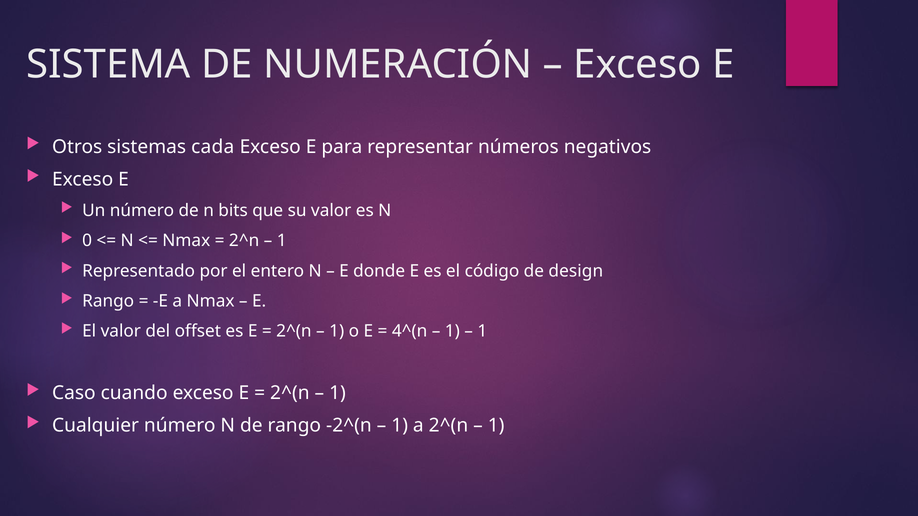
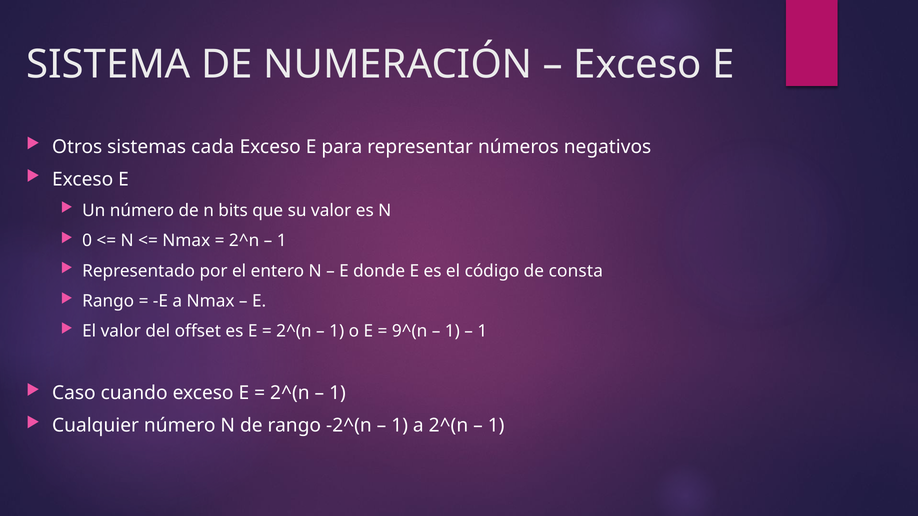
design: design -> consta
4^(n: 4^(n -> 9^(n
